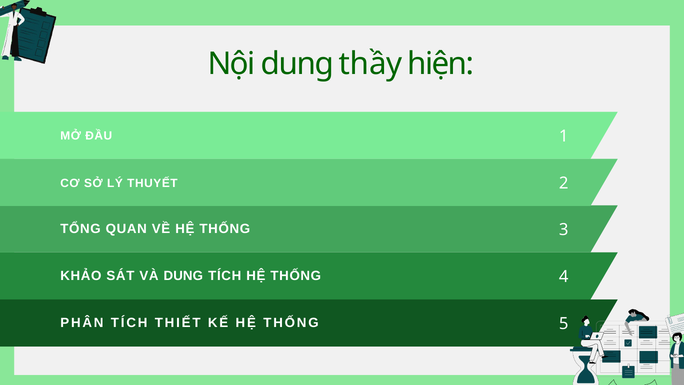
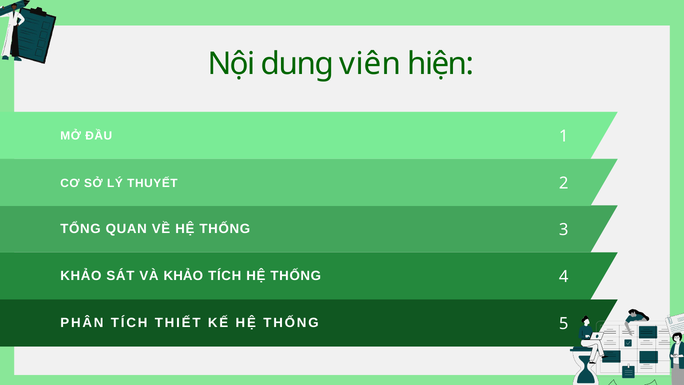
thầy: thầy -> viên
VÀ DUNG: DUNG -> KHẢO
